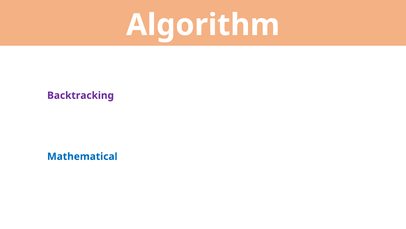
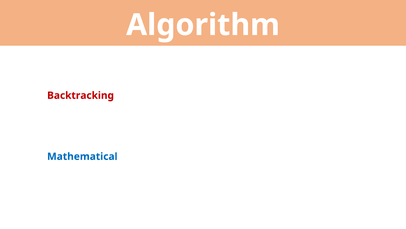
Backtracking colour: purple -> red
